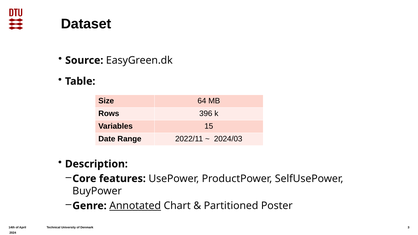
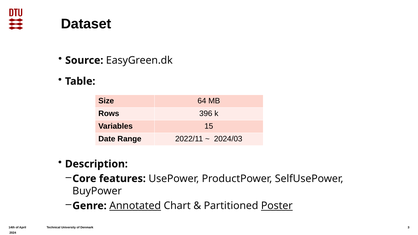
Poster underline: none -> present
